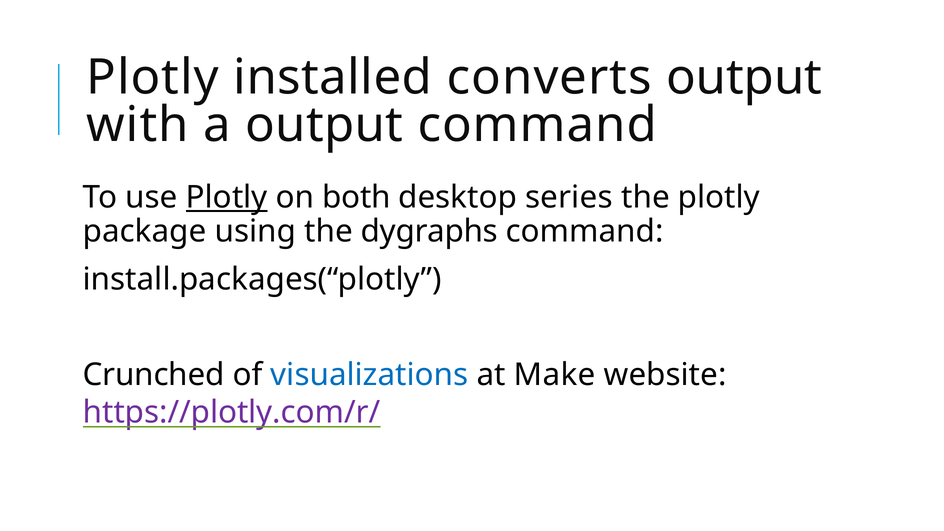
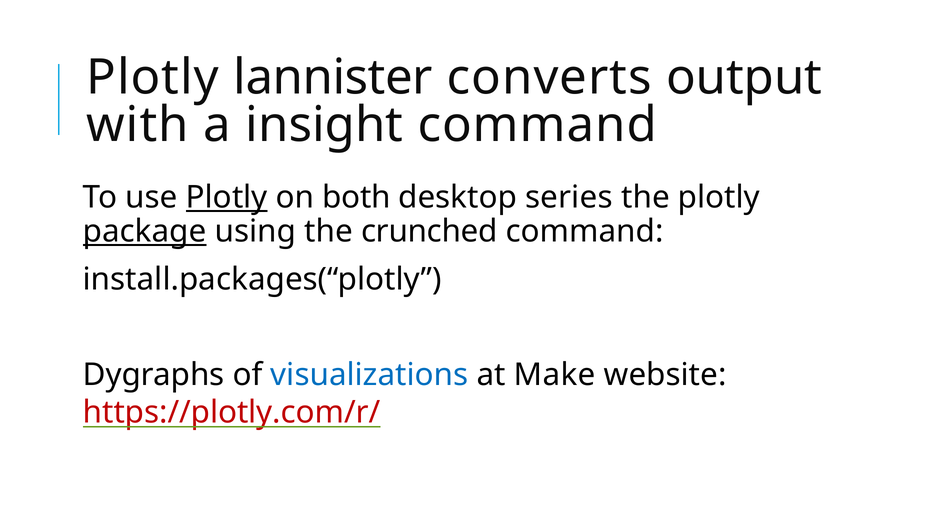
installed: installed -> lannister
a output: output -> insight
package underline: none -> present
dygraphs: dygraphs -> crunched
Crunched: Crunched -> Dygraphs
https://plotly.com/r/ colour: purple -> red
